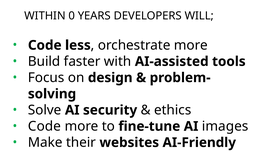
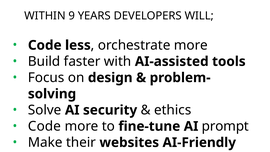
0: 0 -> 9
images: images -> prompt
